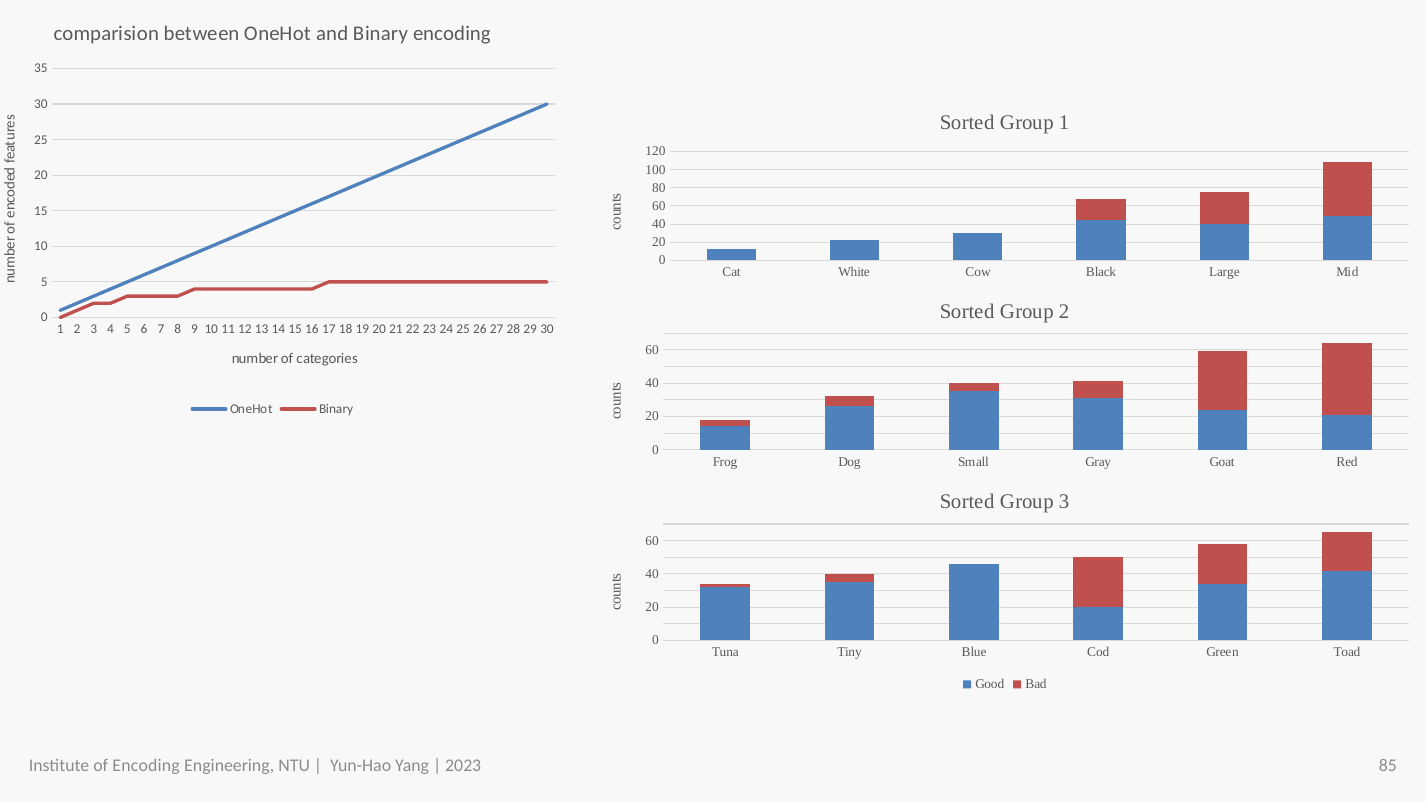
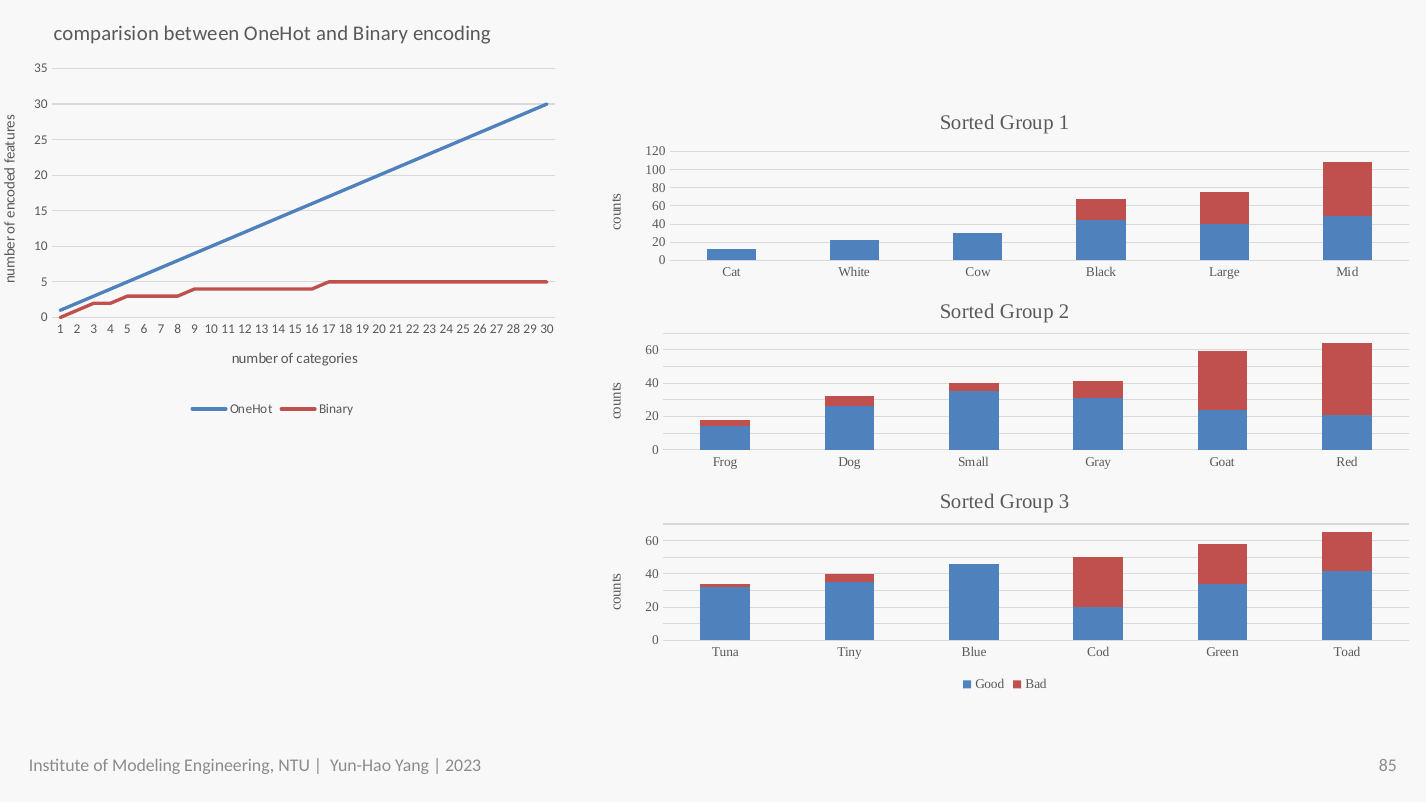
of Encoding: Encoding -> Modeling
